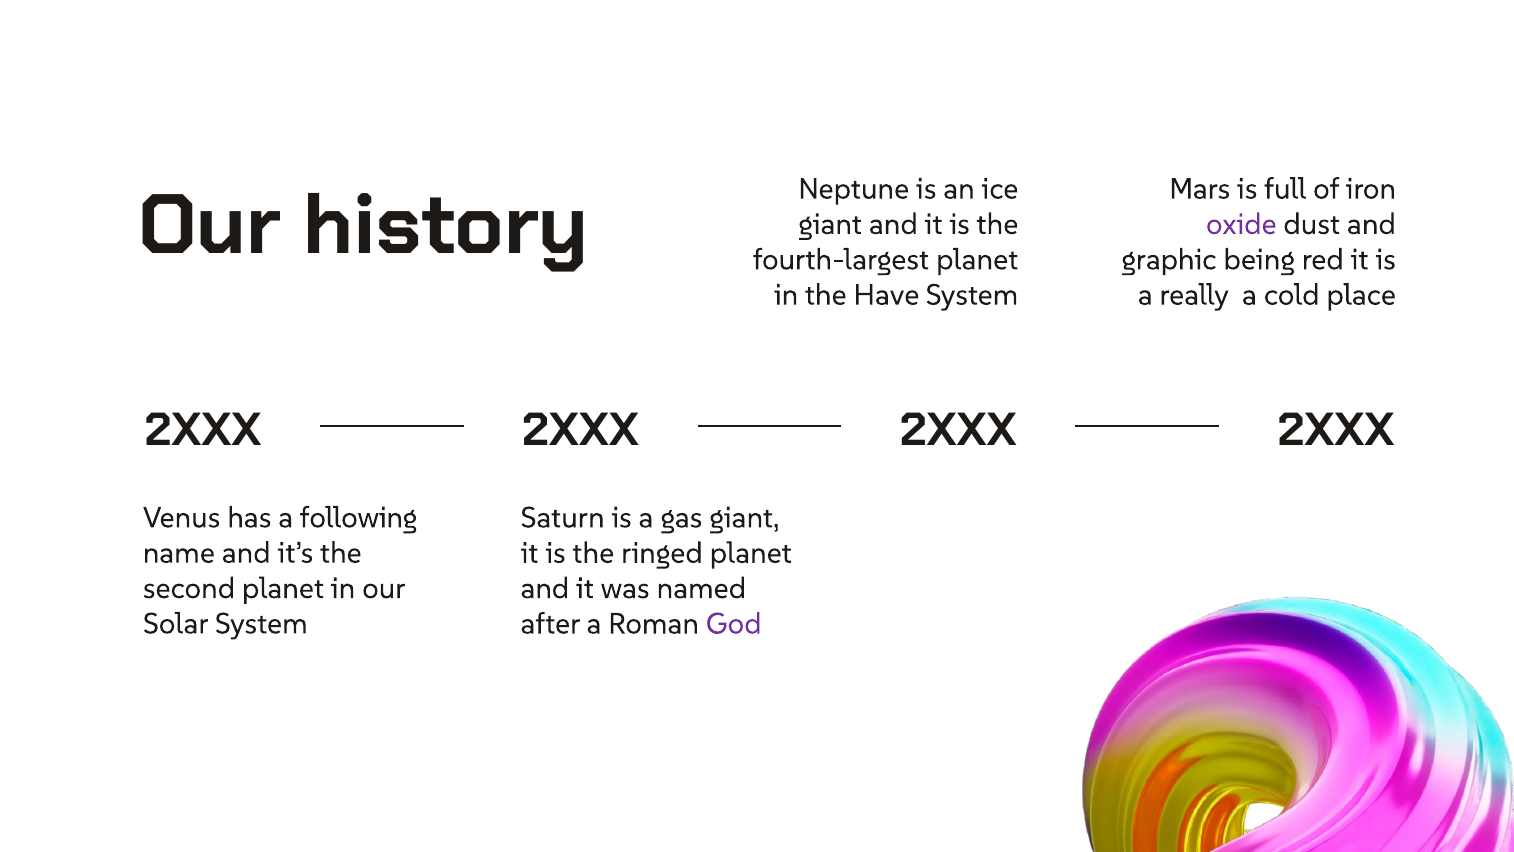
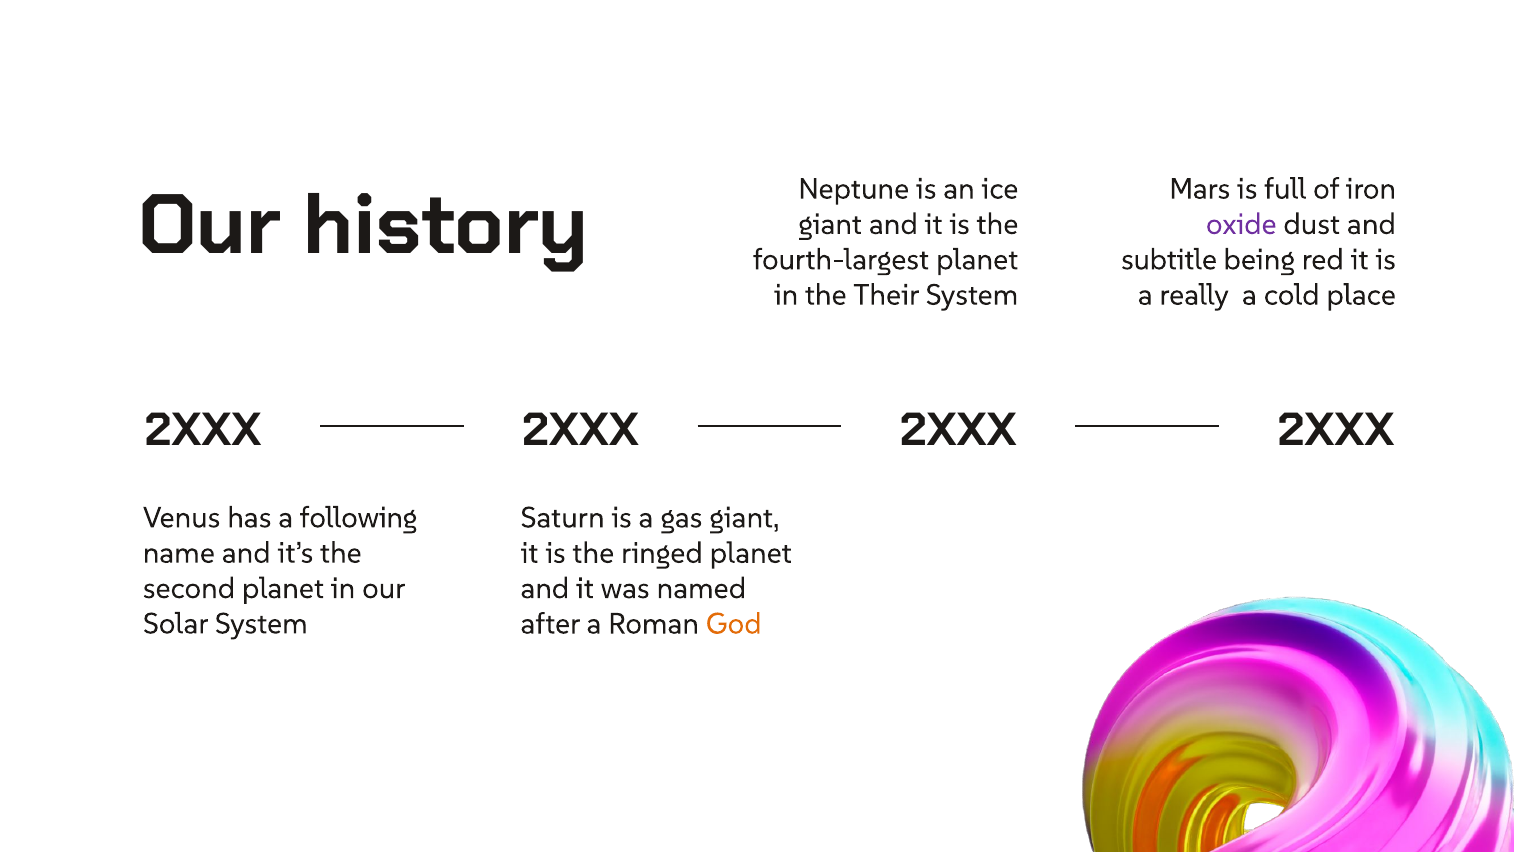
graphic: graphic -> subtitle
Have: Have -> Their
God colour: purple -> orange
